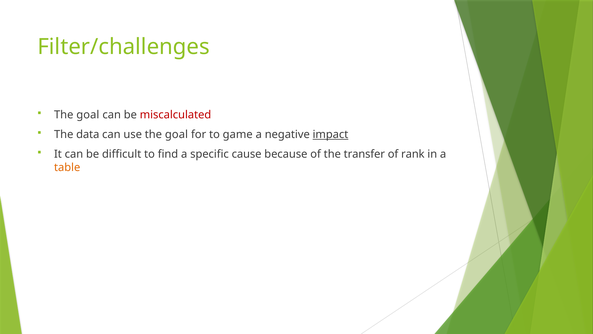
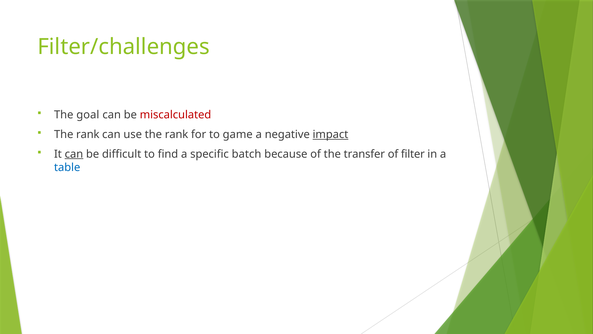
data at (88, 134): data -> rank
use the goal: goal -> rank
can at (74, 154) underline: none -> present
cause: cause -> batch
rank: rank -> filter
table colour: orange -> blue
